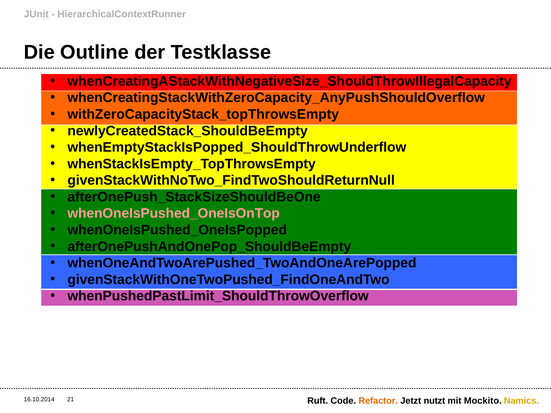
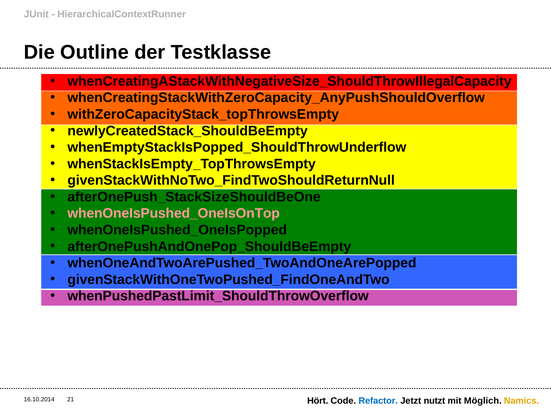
Ruft: Ruft -> Hört
Refactor colour: orange -> blue
Mockito: Mockito -> Möglich
